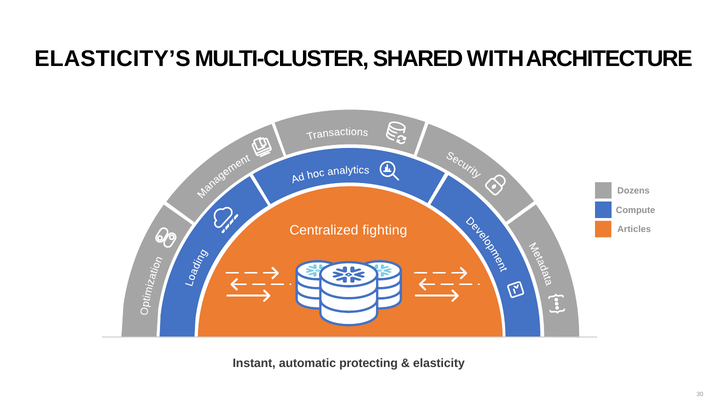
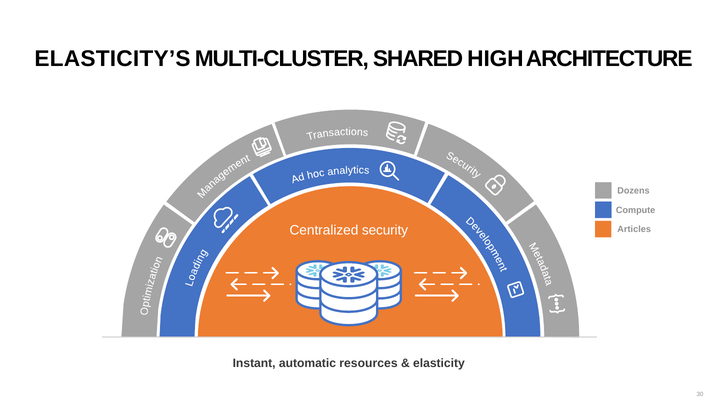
WITH: WITH -> HIGH
fighting: fighting -> security
protecting: protecting -> resources
